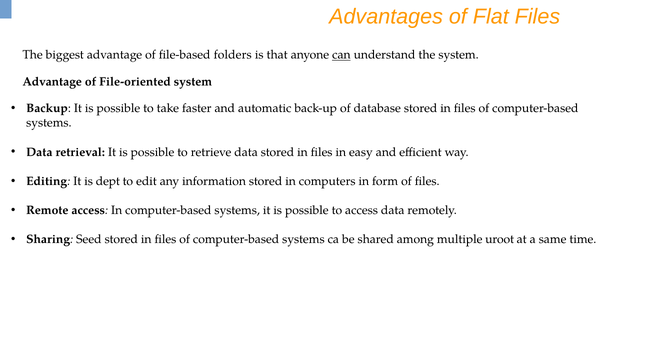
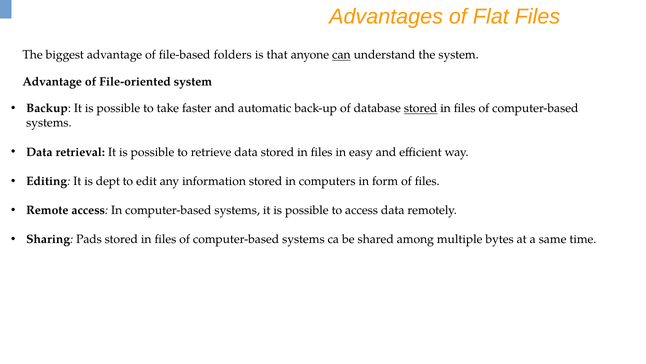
stored at (421, 108) underline: none -> present
Seed: Seed -> Pads
uroot: uroot -> bytes
